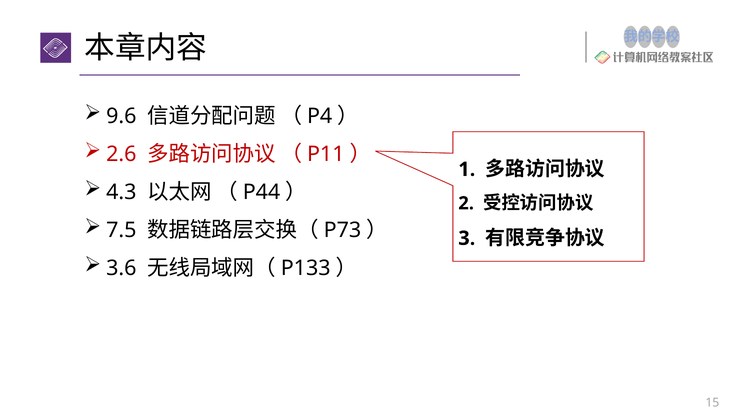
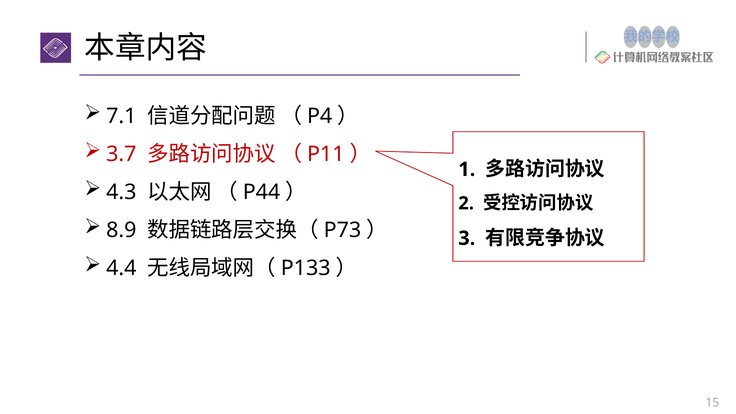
9.6: 9.6 -> 7.1
2.6: 2.6 -> 3.7
7.5: 7.5 -> 8.9
3.6: 3.6 -> 4.4
